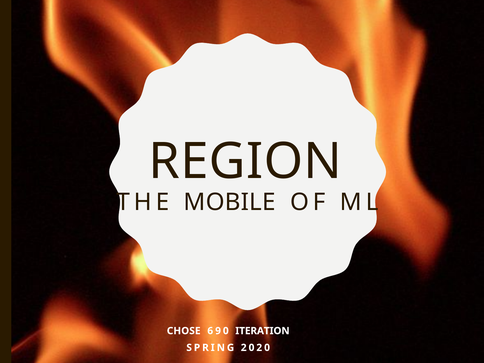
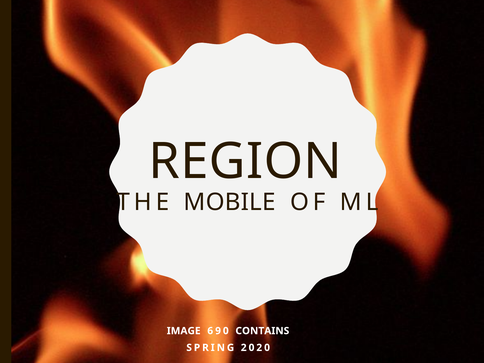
CHOSE: CHOSE -> IMAGE
ITERATION: ITERATION -> CONTAINS
